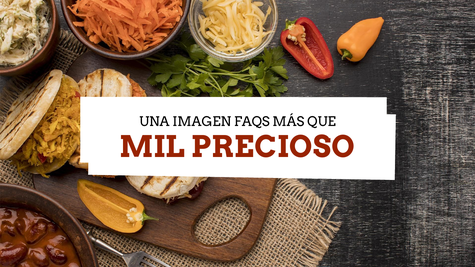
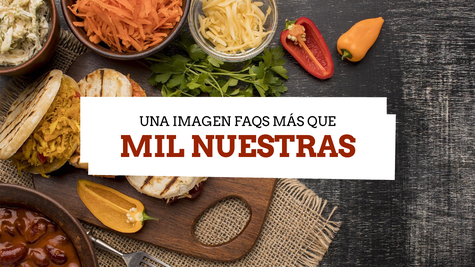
PRECIOSO: PRECIOSO -> NUESTRAS
